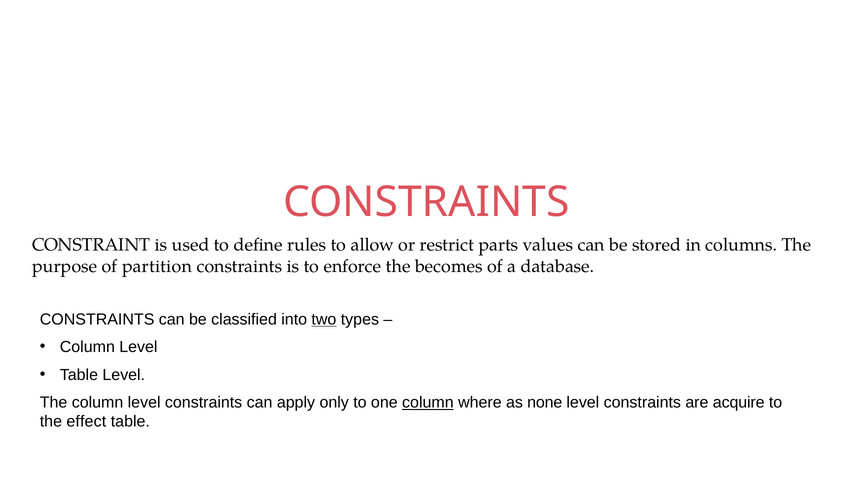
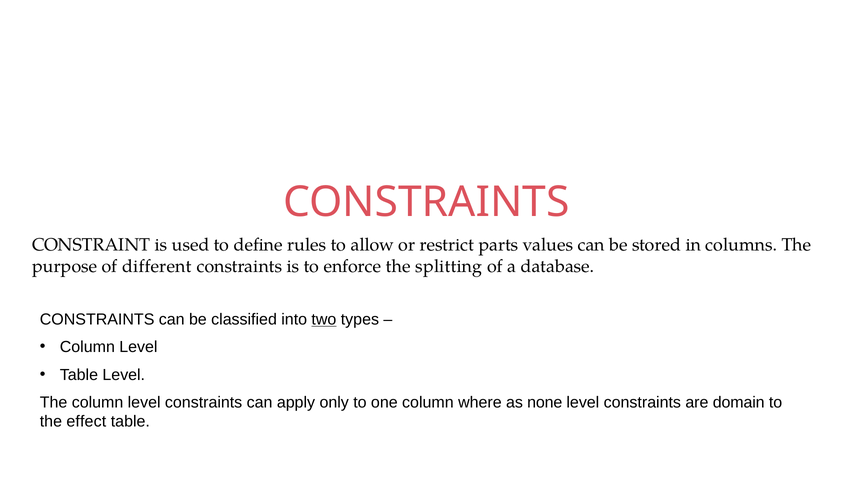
partition: partition -> different
becomes: becomes -> splitting
column at (428, 402) underline: present -> none
acquire: acquire -> domain
